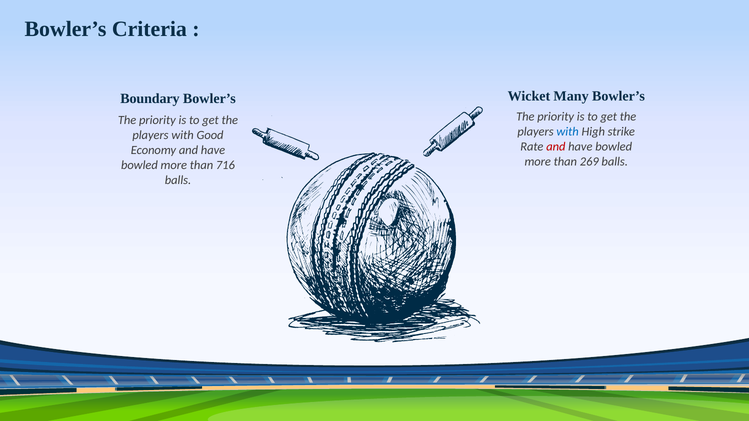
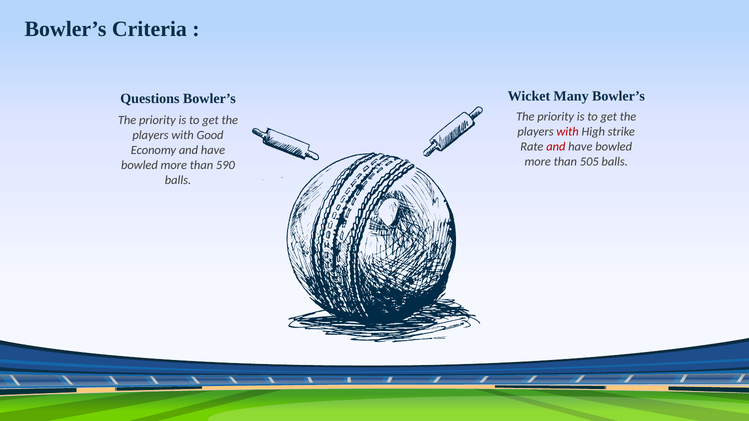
Boundary: Boundary -> Questions
with at (568, 132) colour: blue -> red
269: 269 -> 505
716: 716 -> 590
